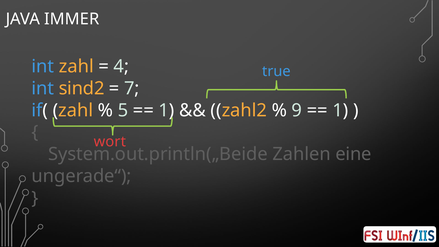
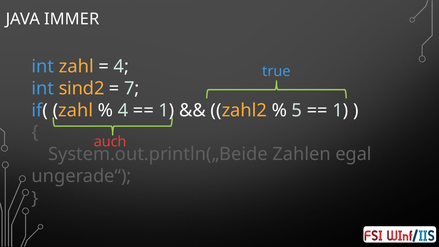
5 at (123, 110): 5 -> 4
9: 9 -> 5
wort: wort -> auch
eine: eine -> egal
